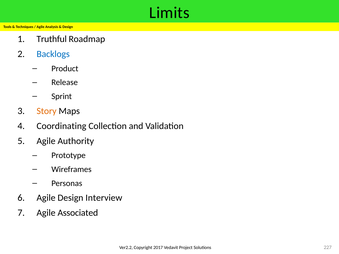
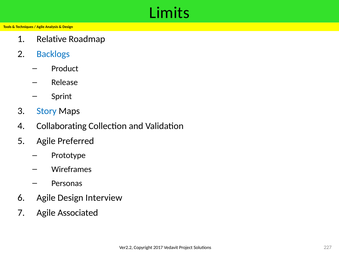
Truthful: Truthful -> Relative
Story colour: orange -> blue
Coordinating: Coordinating -> Collaborating
Authority: Authority -> Preferred
